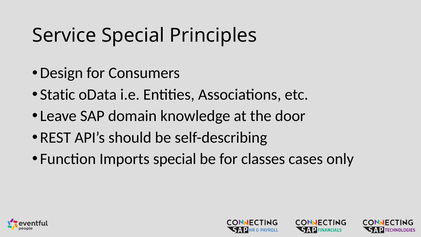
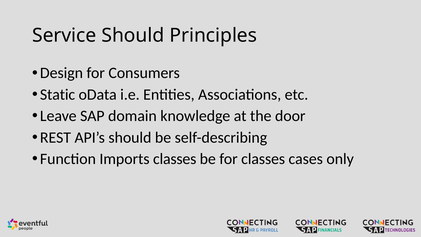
Service Special: Special -> Should
Imports special: special -> classes
